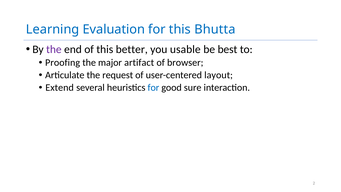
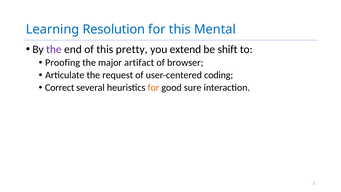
Evaluation: Evaluation -> Resolution
Bhutta: Bhutta -> Mental
better: better -> pretty
usable: usable -> extend
best: best -> shift
layout: layout -> coding
Extend: Extend -> Correct
for at (153, 88) colour: blue -> orange
